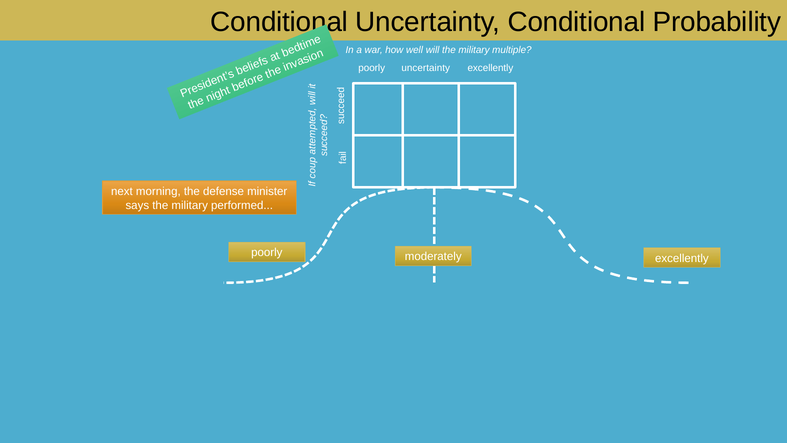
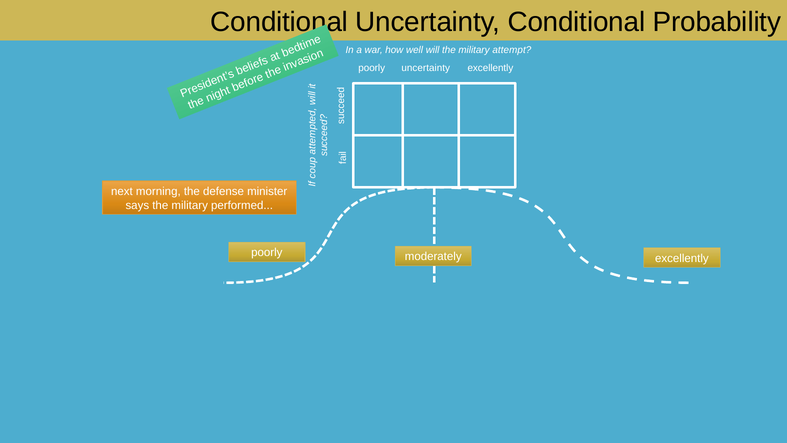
multiple: multiple -> attempt
